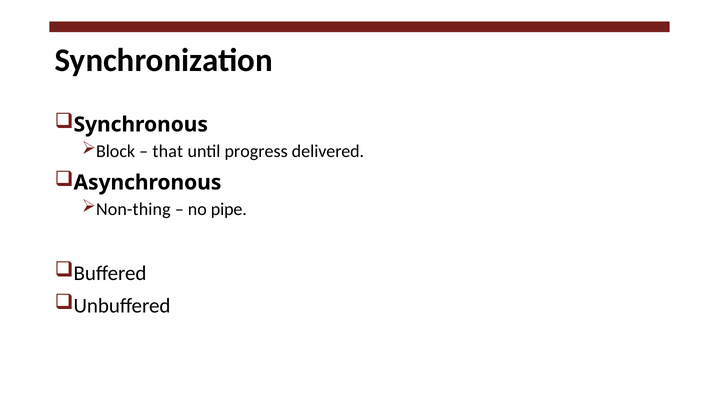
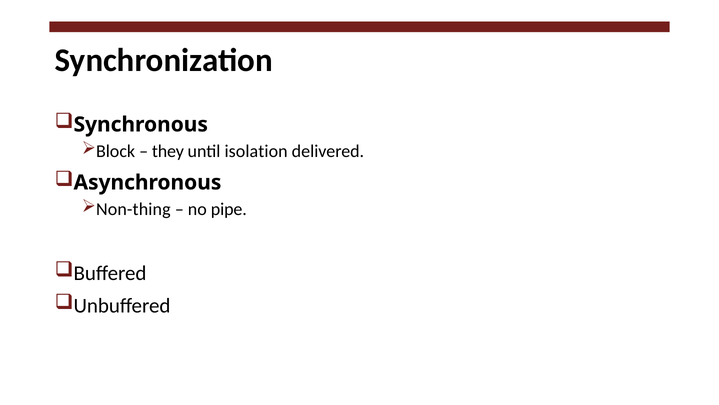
that: that -> they
progress: progress -> isolation
